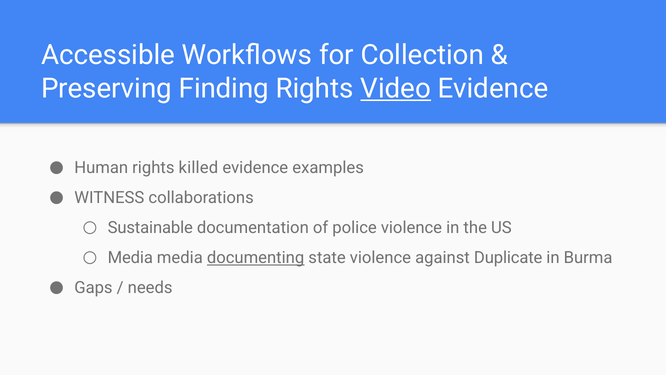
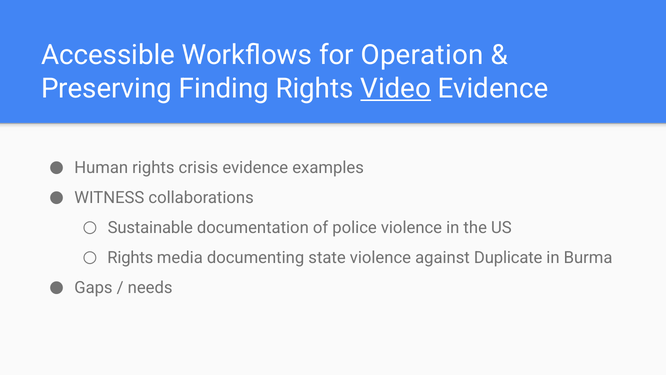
Collection: Collection -> Operation
killed: killed -> crisis
Media at (130, 257): Media -> Rights
documenting underline: present -> none
